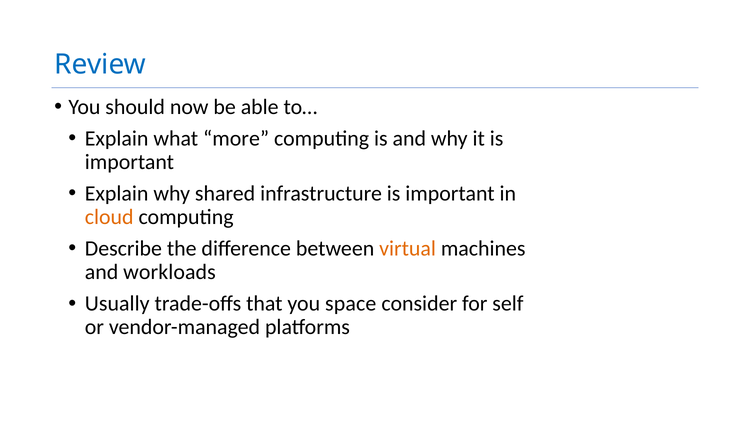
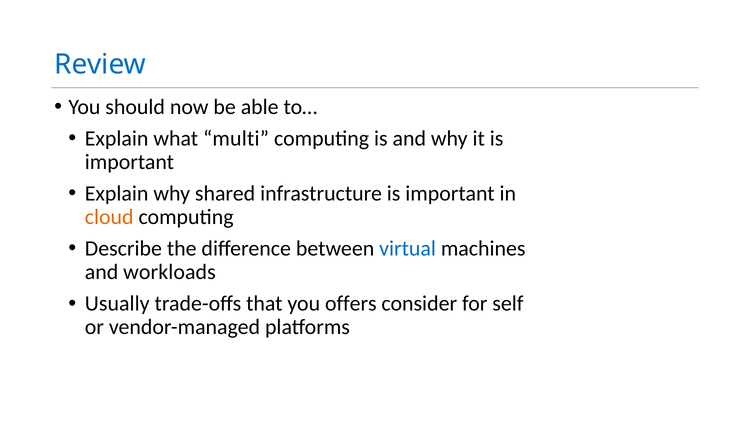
more: more -> multi
virtual colour: orange -> blue
space: space -> offers
